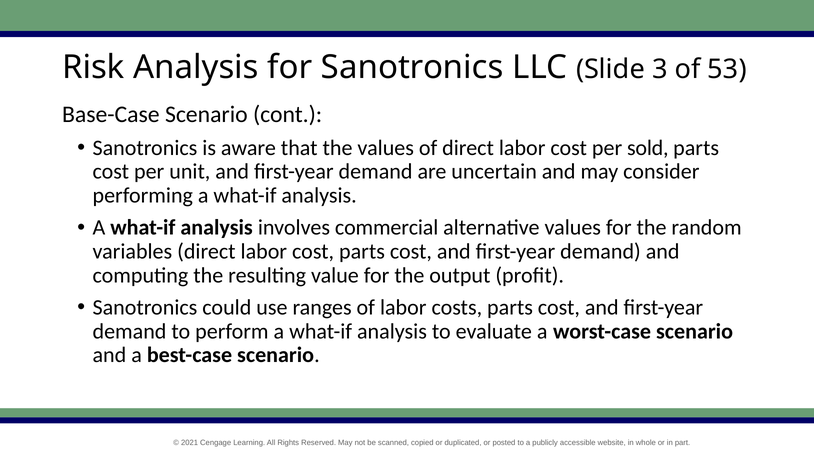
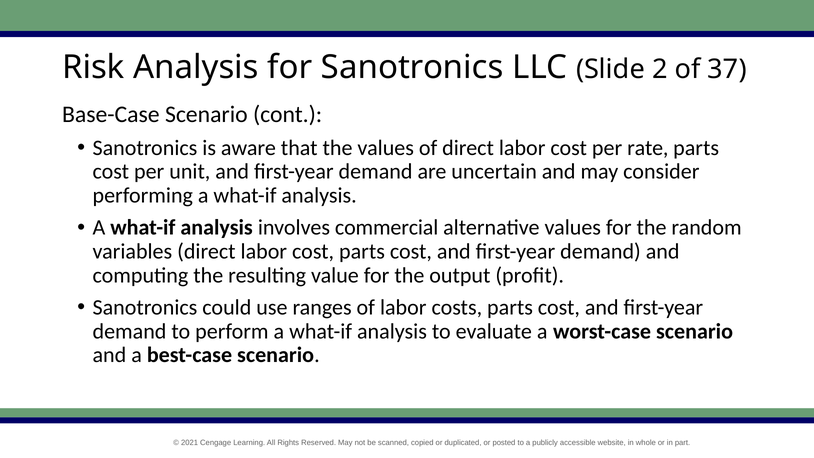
3: 3 -> 2
53: 53 -> 37
sold: sold -> rate
